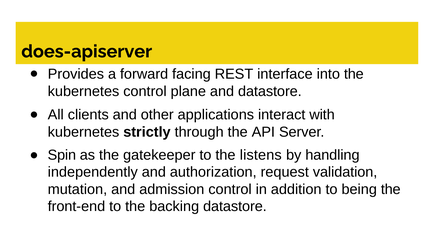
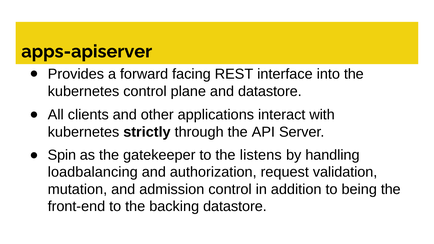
does-apiserver: does-apiserver -> apps-apiserver
independently: independently -> loadbalancing
